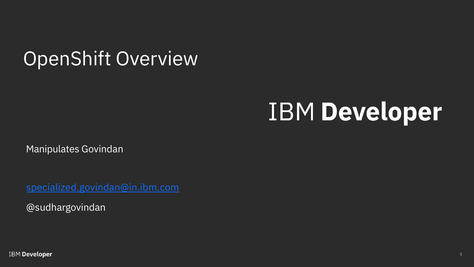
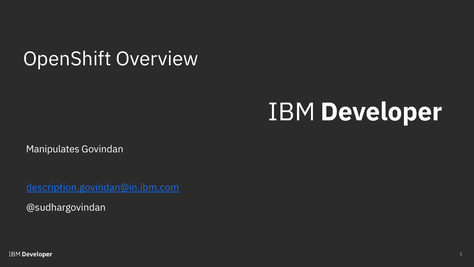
specialized.govindan@in.ibm.com: specialized.govindan@in.ibm.com -> description.govindan@in.ibm.com
